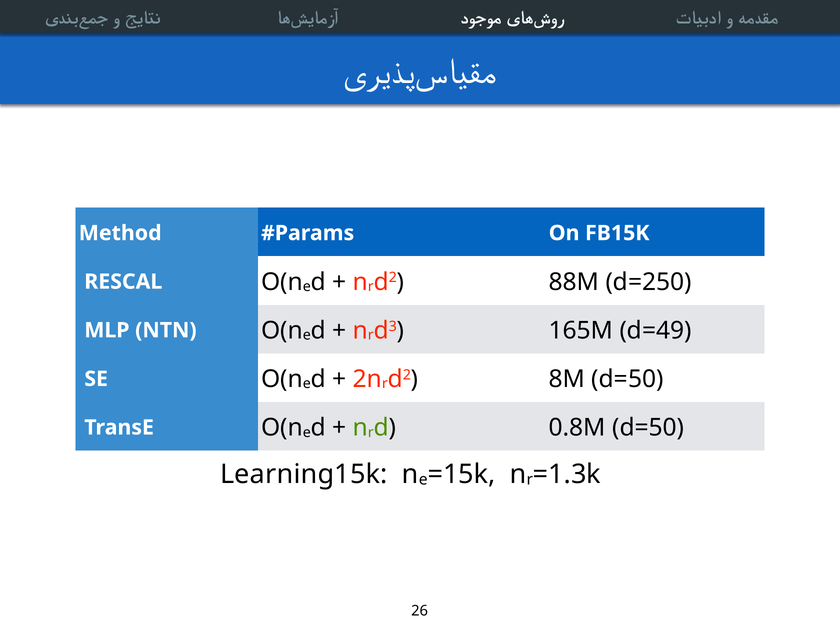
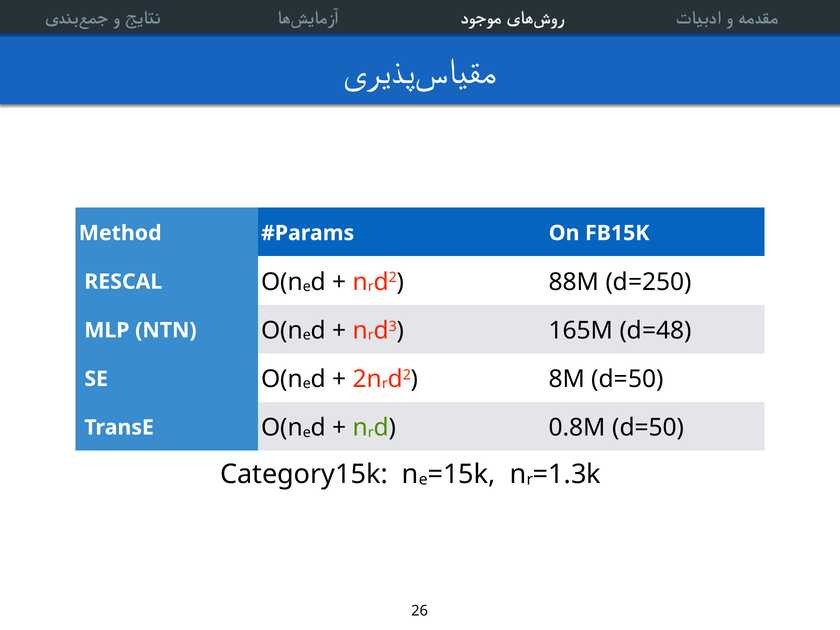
d=49: d=49 -> d=48
Learning15k: Learning15k -> Category15k
